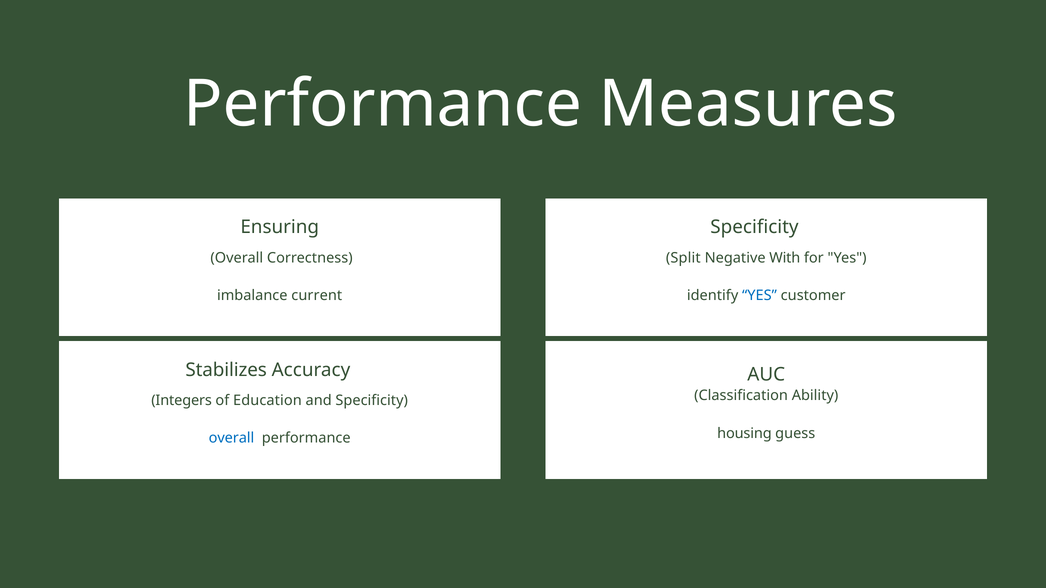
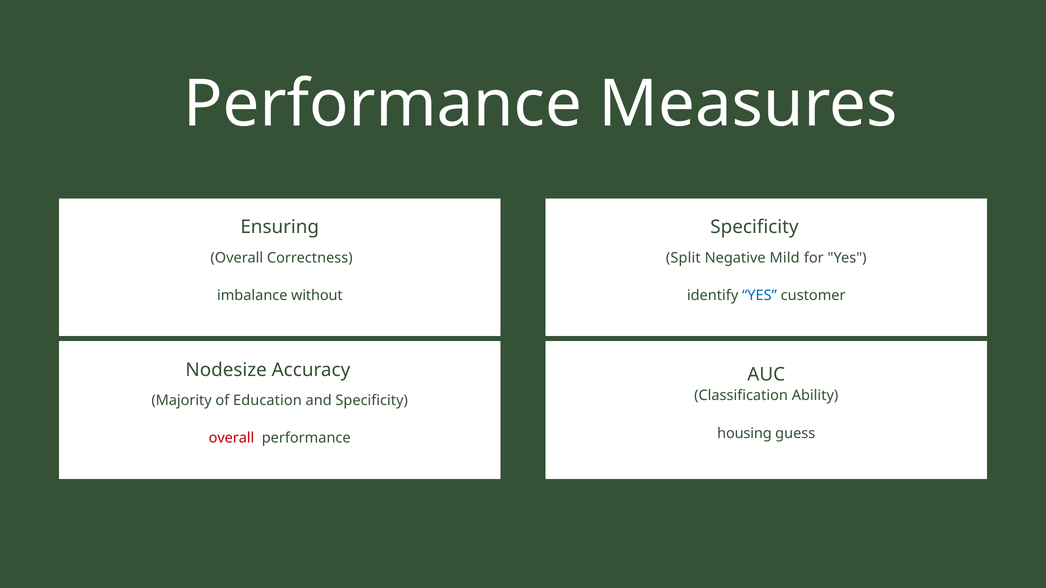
With: With -> Mild
current: current -> without
Stabilizes: Stabilizes -> Nodesize
Integers: Integers -> Majority
overall at (232, 438) colour: blue -> red
